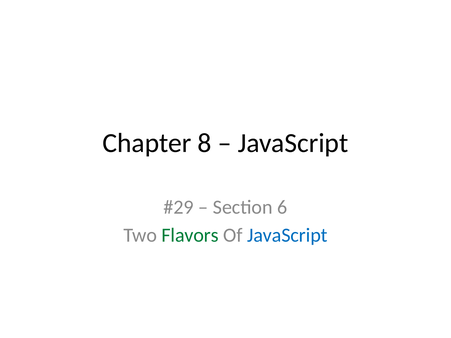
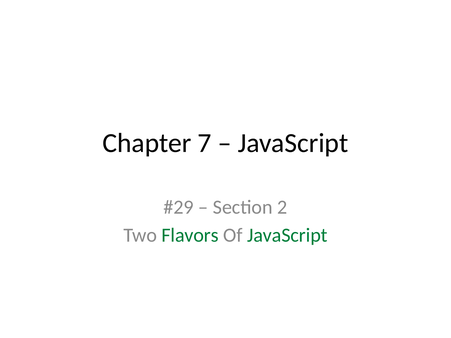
8: 8 -> 7
6: 6 -> 2
JavaScript at (287, 235) colour: blue -> green
